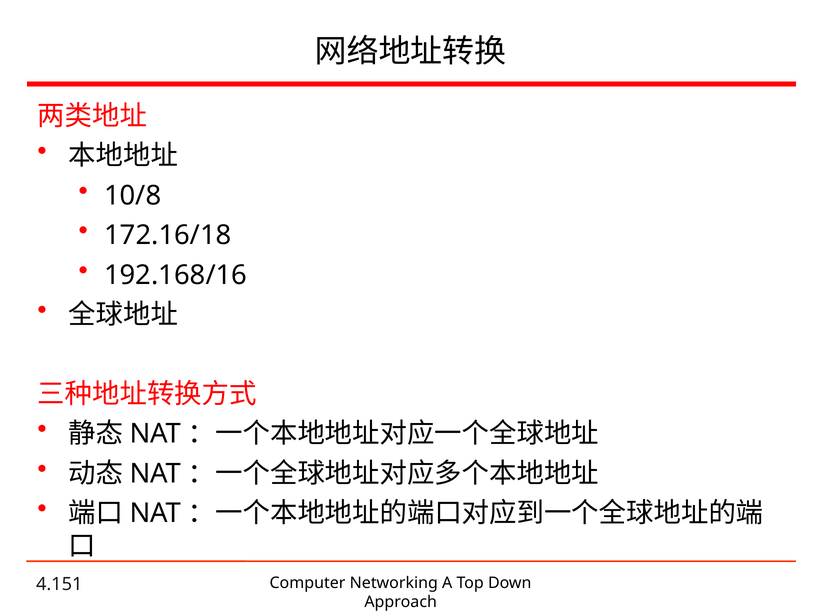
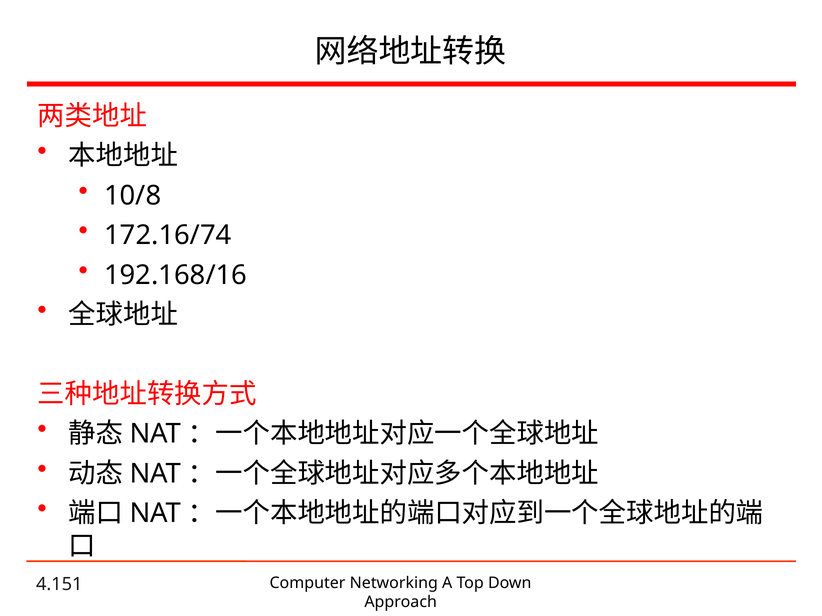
172.16/18: 172.16/18 -> 172.16/74
